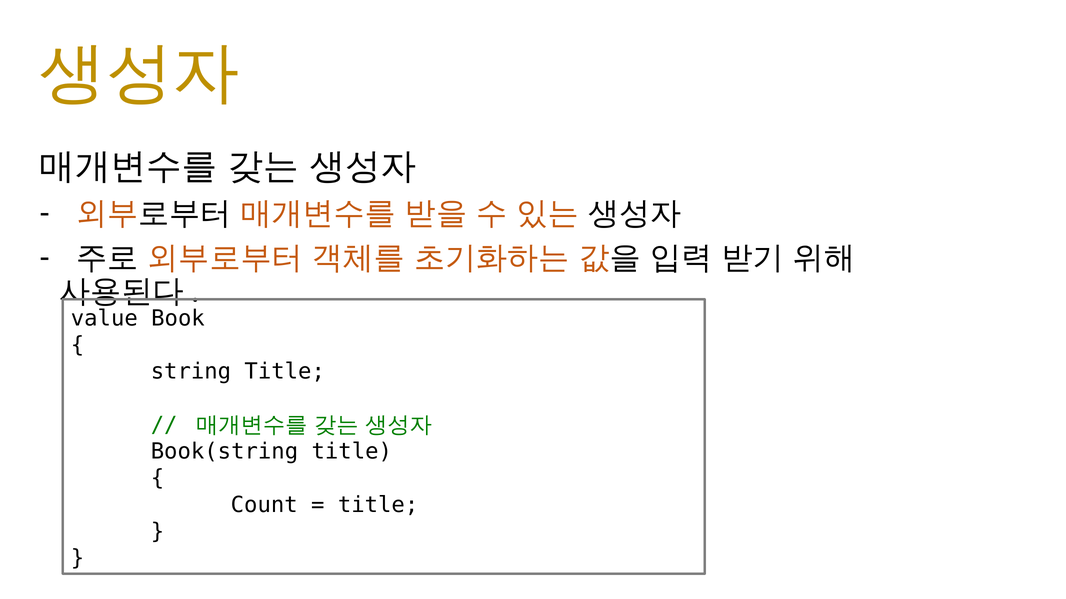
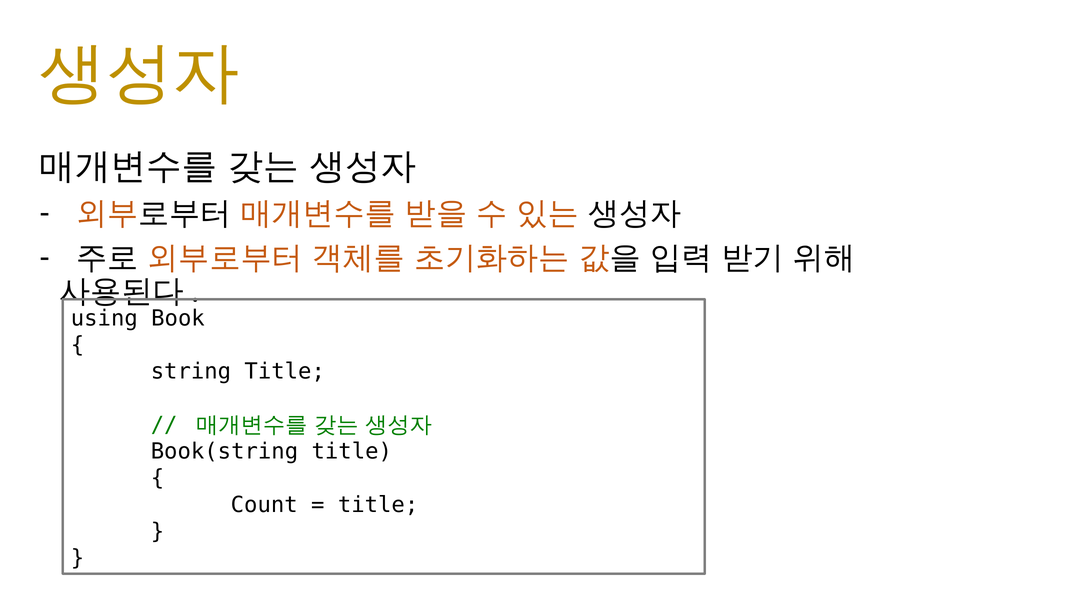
value: value -> using
